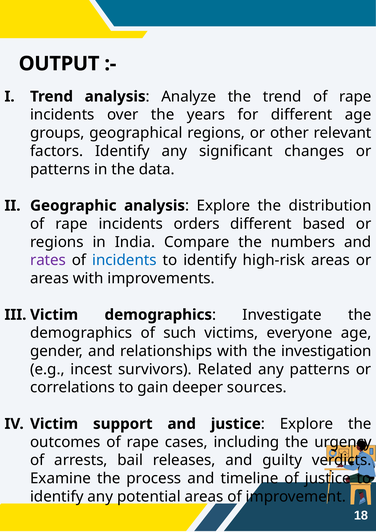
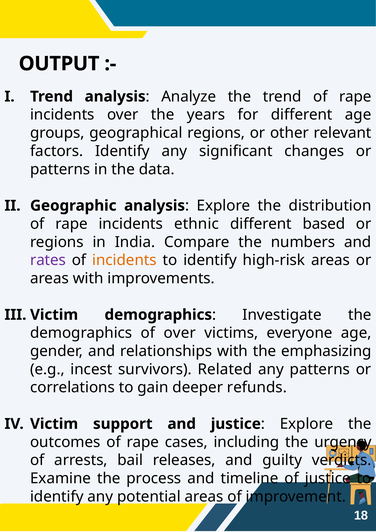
orders: orders -> ethnic
incidents at (124, 260) colour: blue -> orange
of such: such -> over
investigation: investigation -> emphasizing
sources: sources -> refunds
